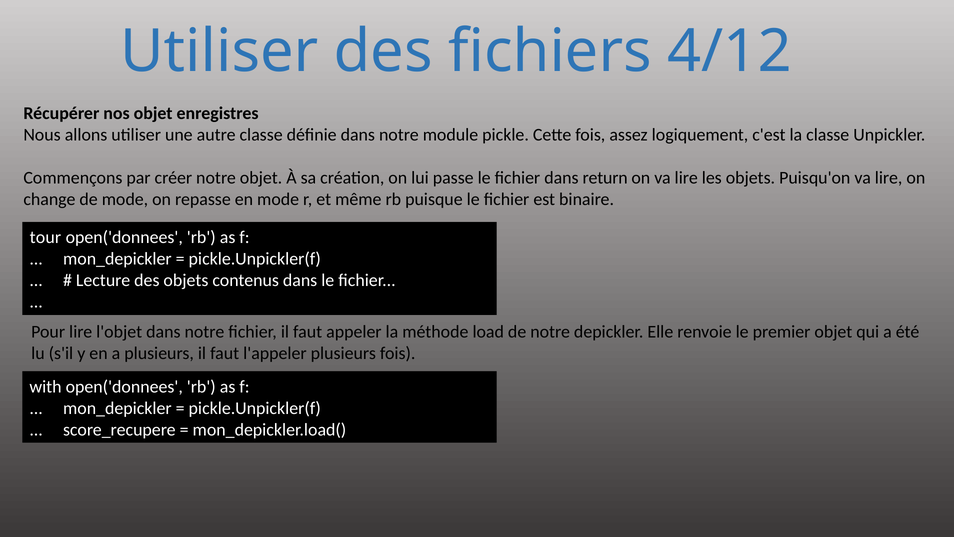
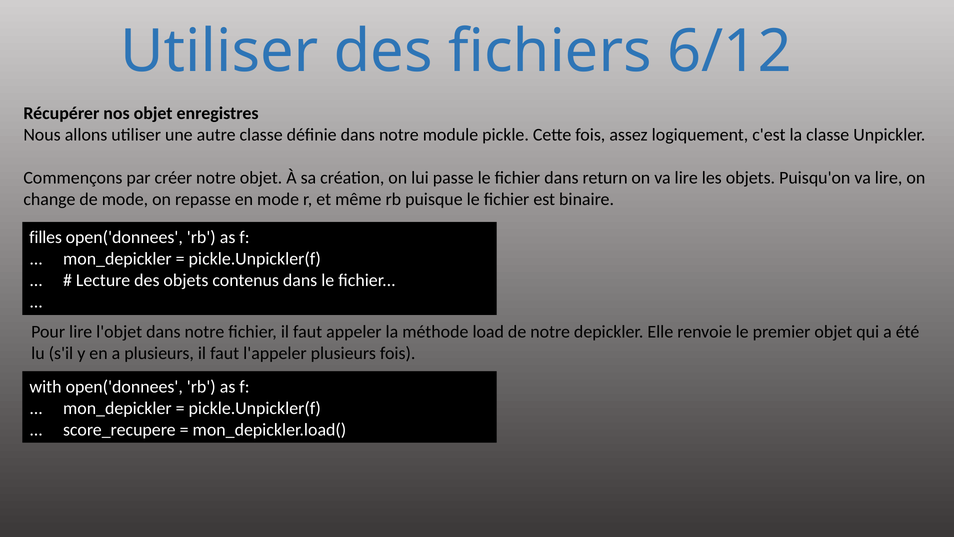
4/12: 4/12 -> 6/12
tour: tour -> filles
